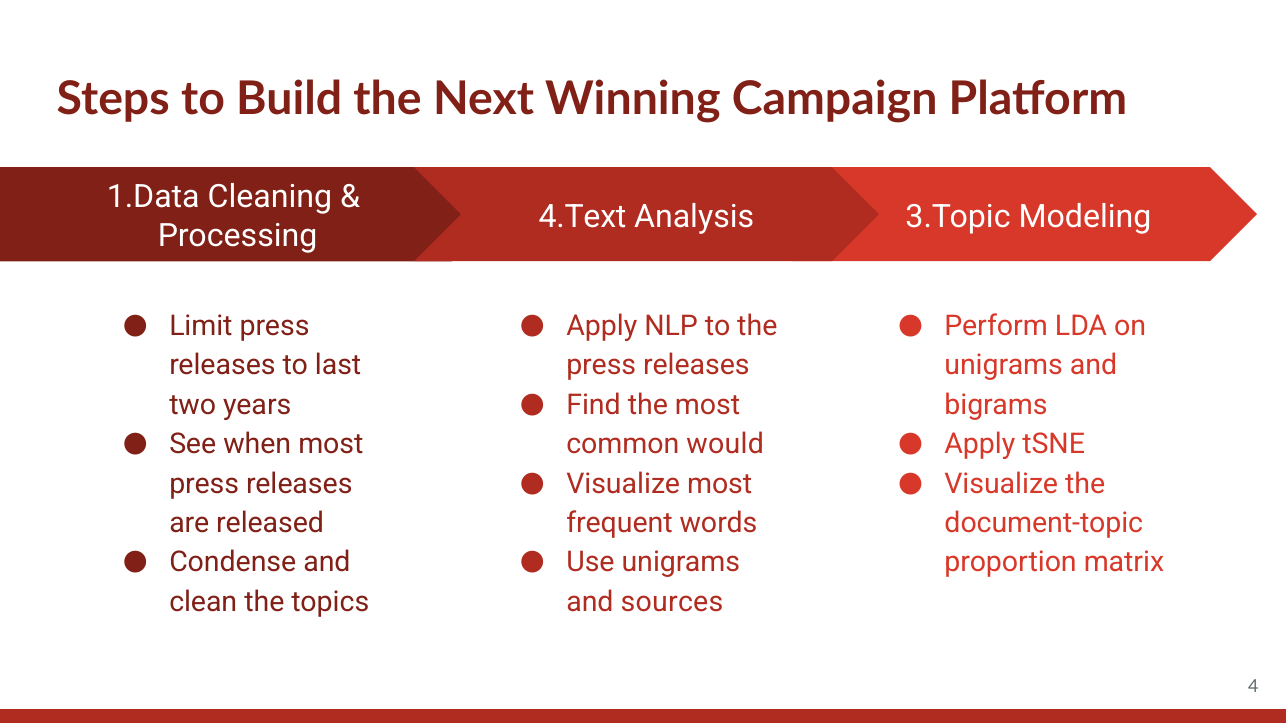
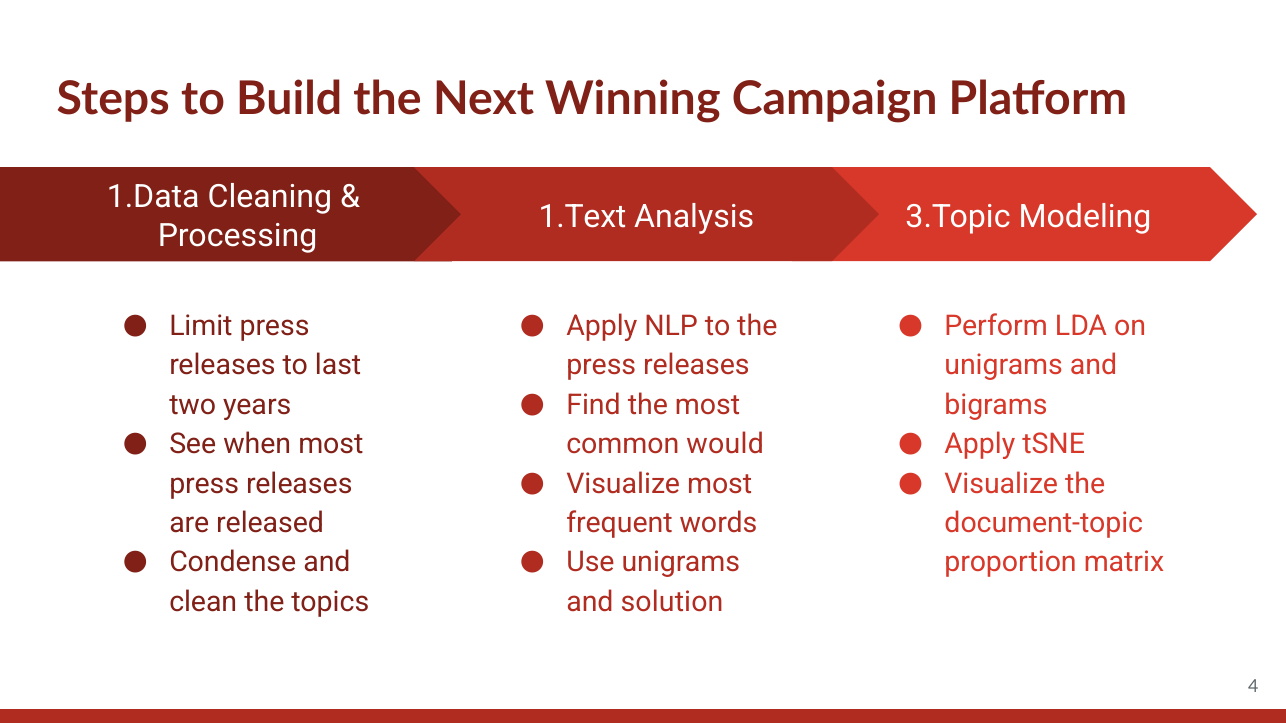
4.Text: 4.Text -> 1.Text
sources: sources -> solution
